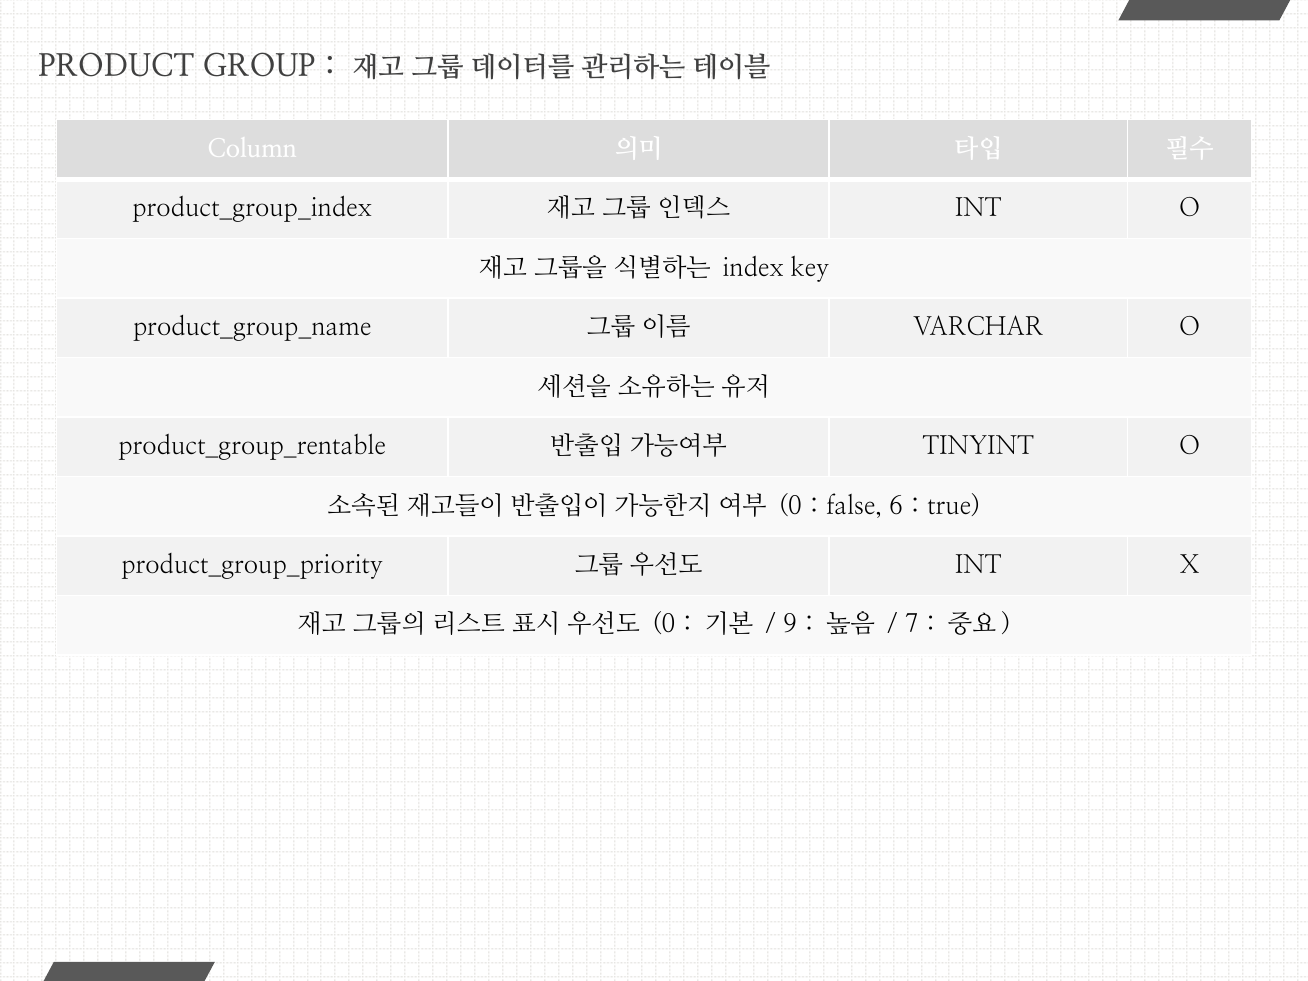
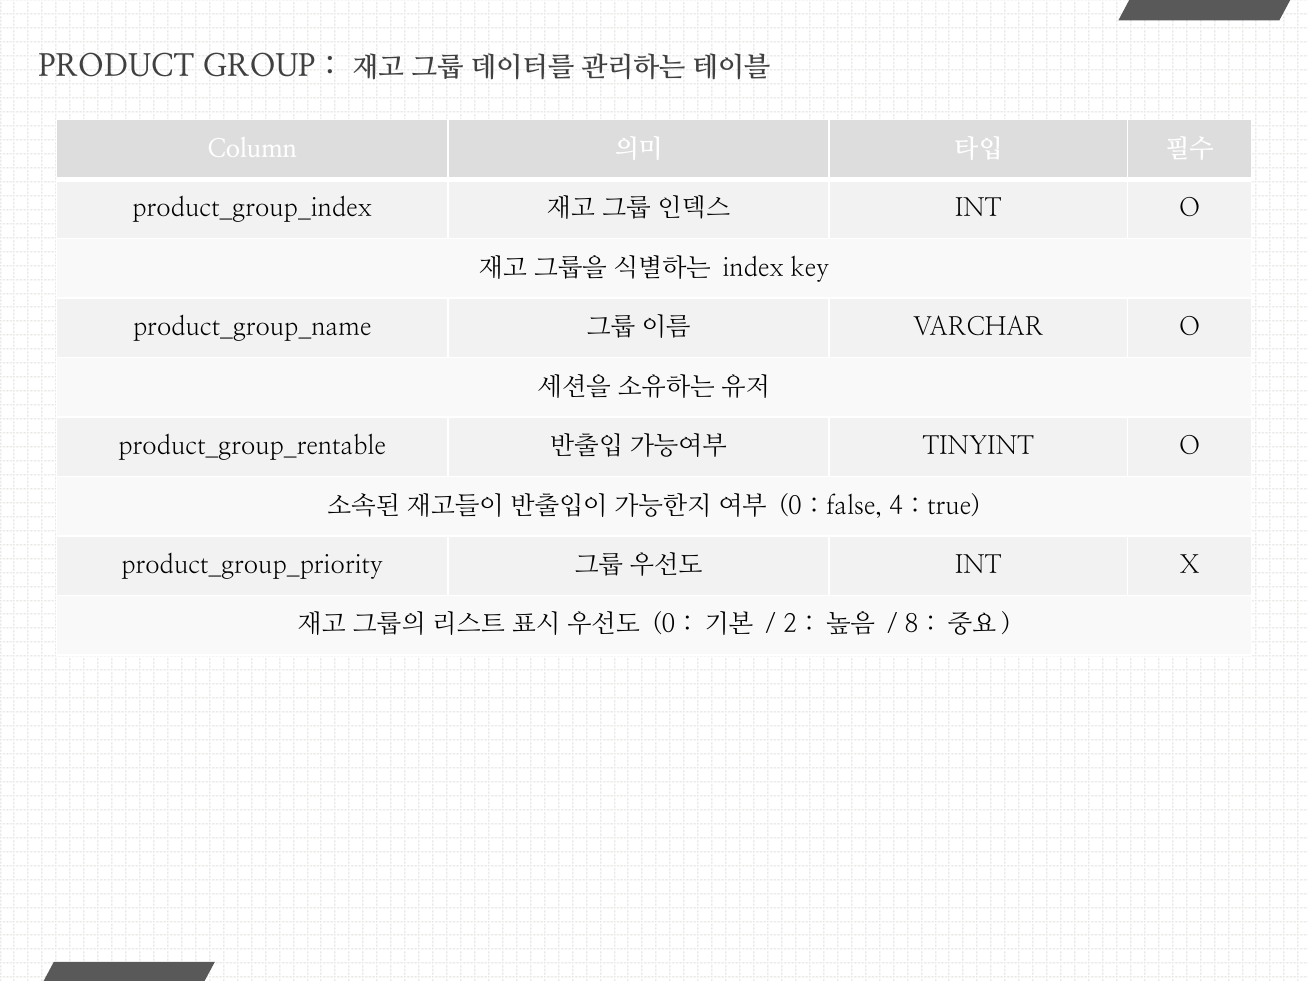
6: 6 -> 4
9: 9 -> 2
7: 7 -> 8
